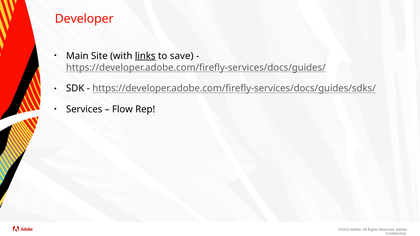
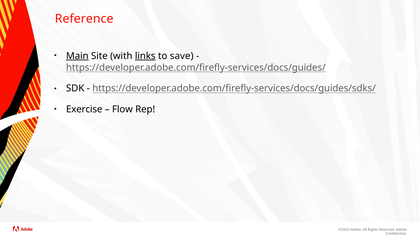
Developer: Developer -> Reference
Main underline: none -> present
Services: Services -> Exercise
